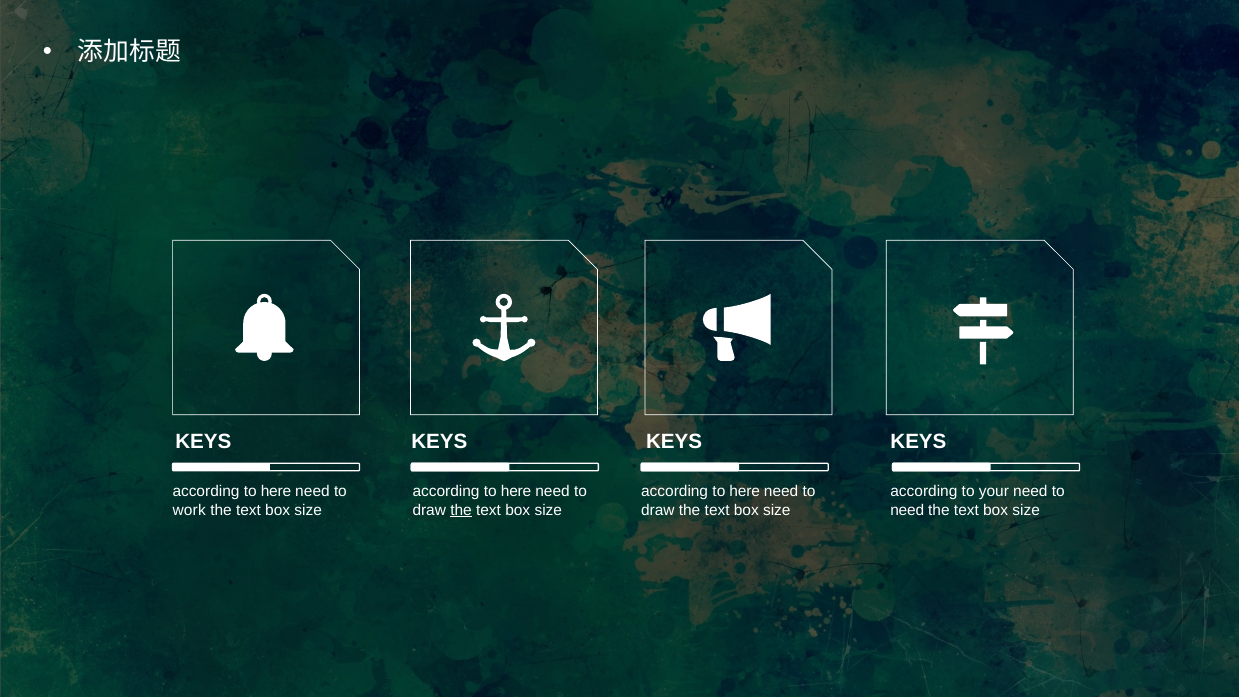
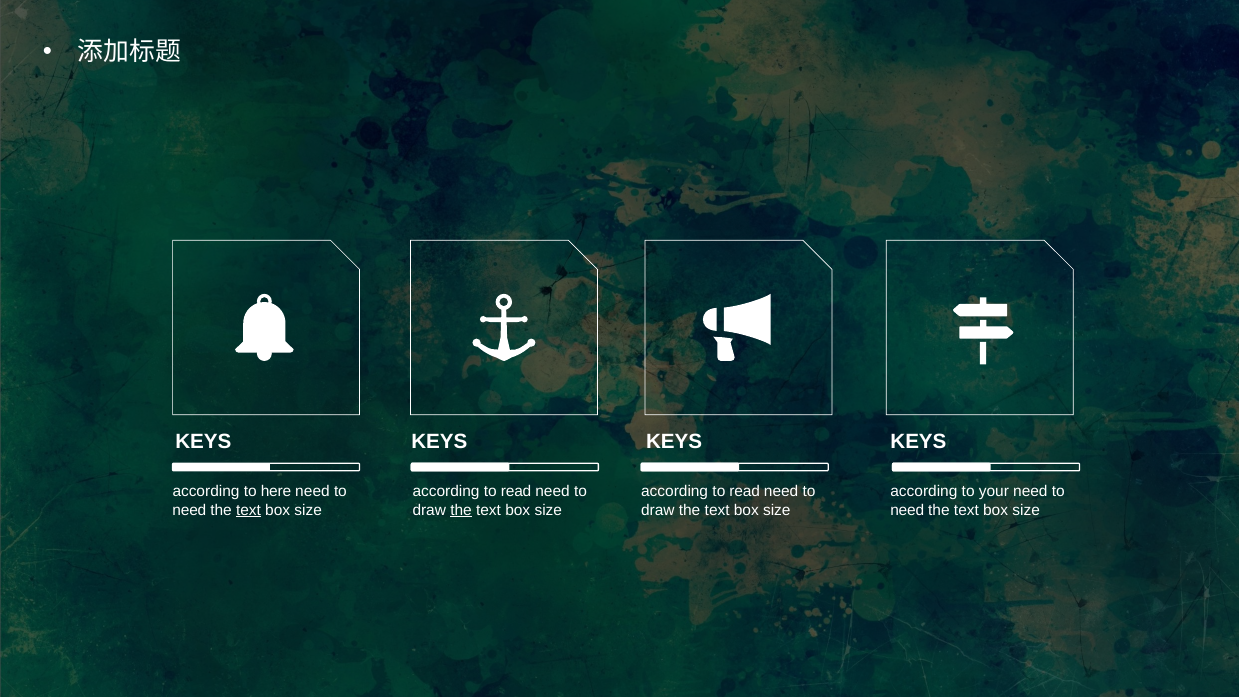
here at (516, 491): here -> read
here at (745, 491): here -> read
work at (189, 510): work -> need
text at (248, 510) underline: none -> present
